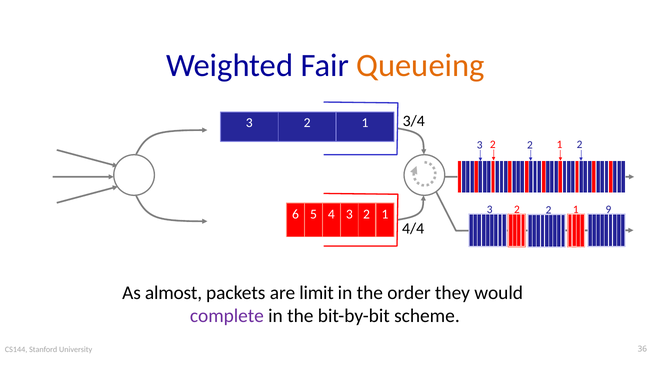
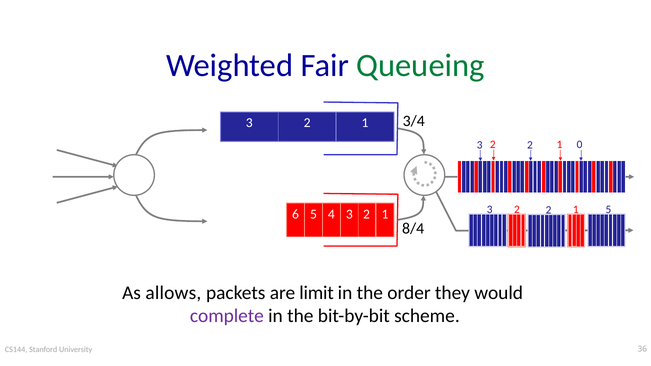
Queueing colour: orange -> green
2 at (580, 145): 2 -> 0
2 9: 9 -> 5
4/4: 4/4 -> 8/4
almost: almost -> allows
